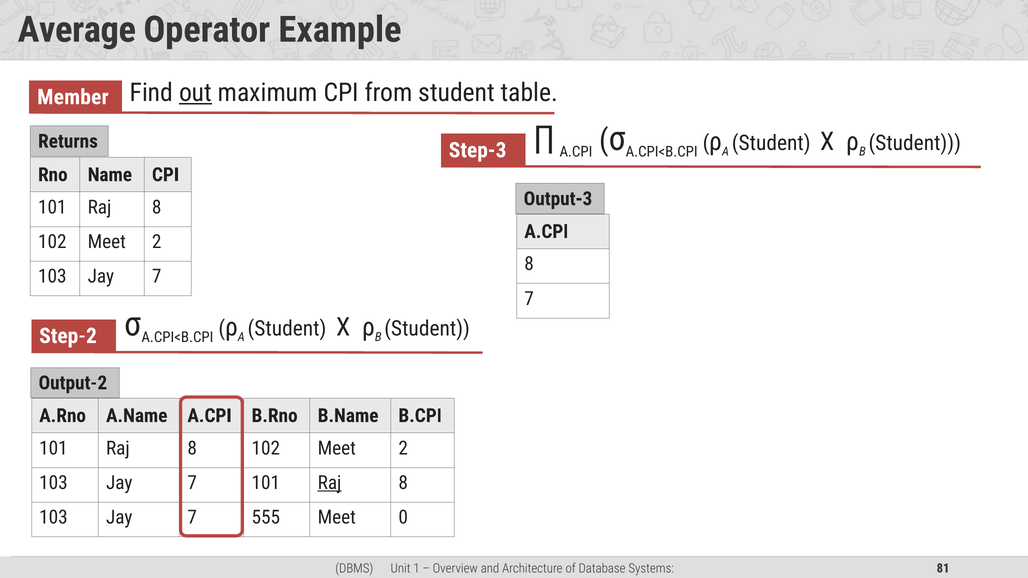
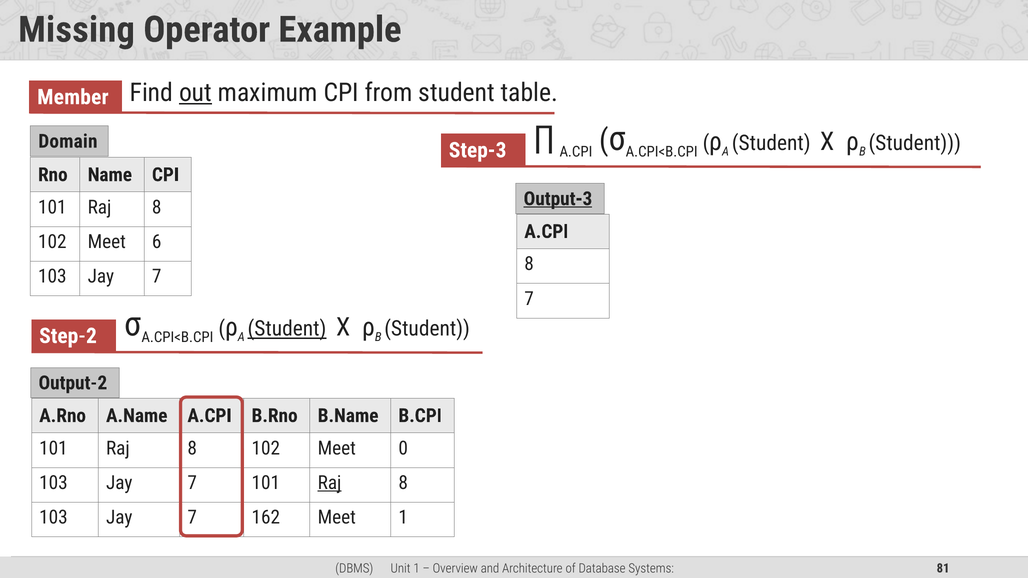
Average: Average -> Missing
Returns: Returns -> Domain
Output-3 underline: none -> present
2 at (157, 242): 2 -> 6
Student at (287, 329) underline: none -> present
2 at (403, 448): 2 -> 0
555: 555 -> 162
Meet 0: 0 -> 1
